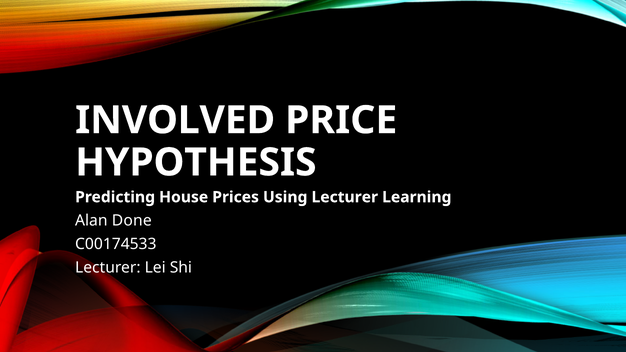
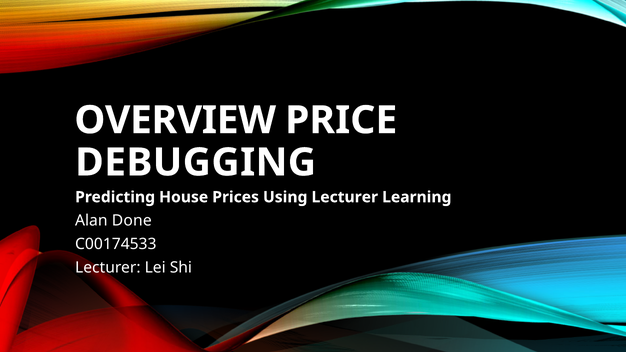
INVOLVED: INVOLVED -> OVERVIEW
HYPOTHESIS: HYPOTHESIS -> DEBUGGING
